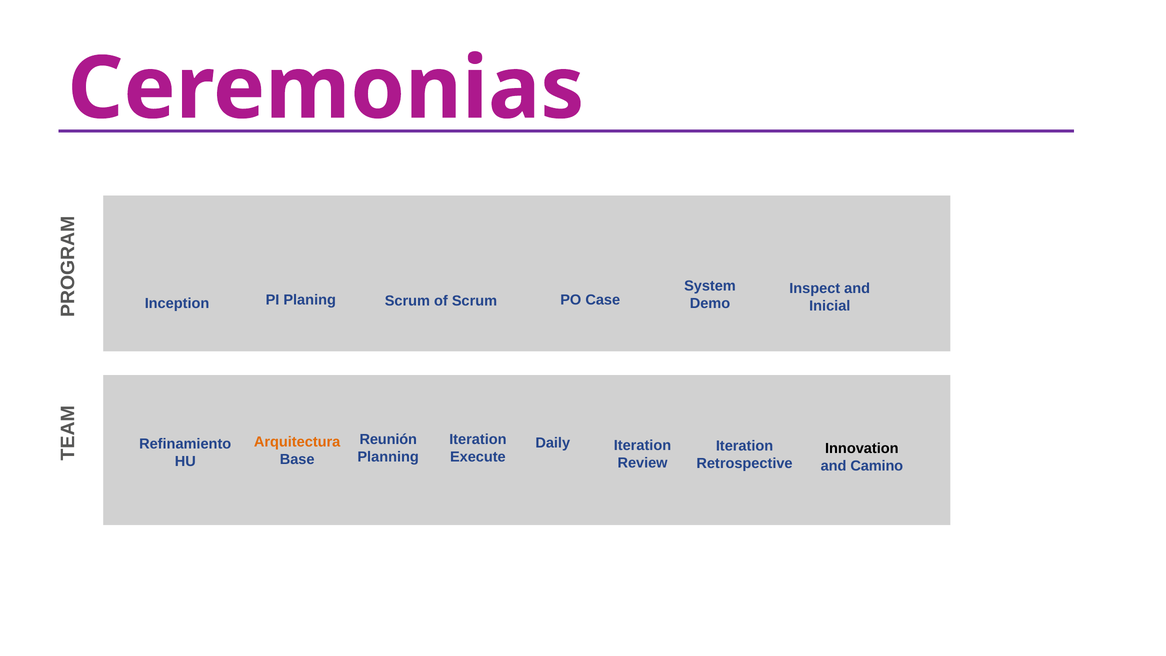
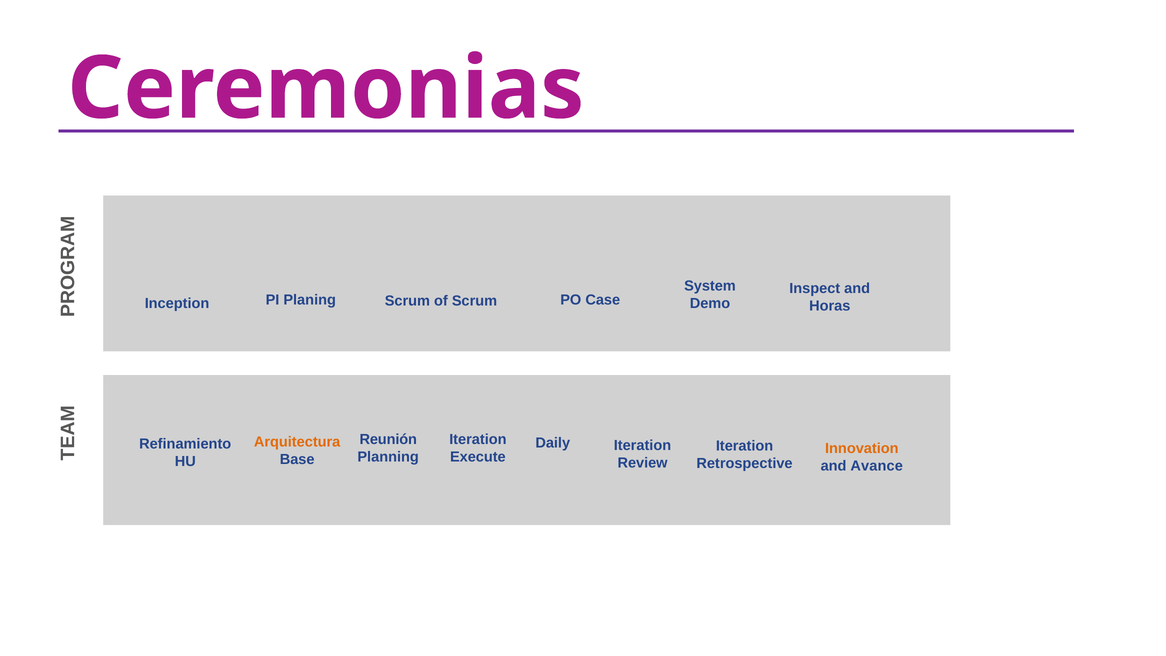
Inicial: Inicial -> Horas
Innovation colour: black -> orange
Camino: Camino -> Avance
